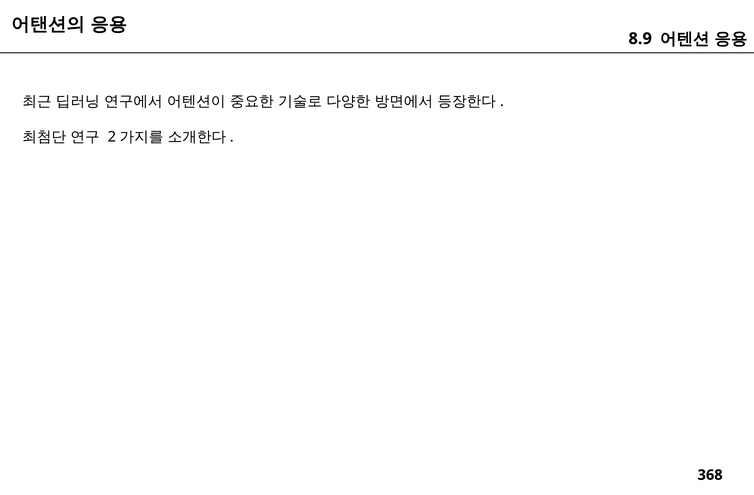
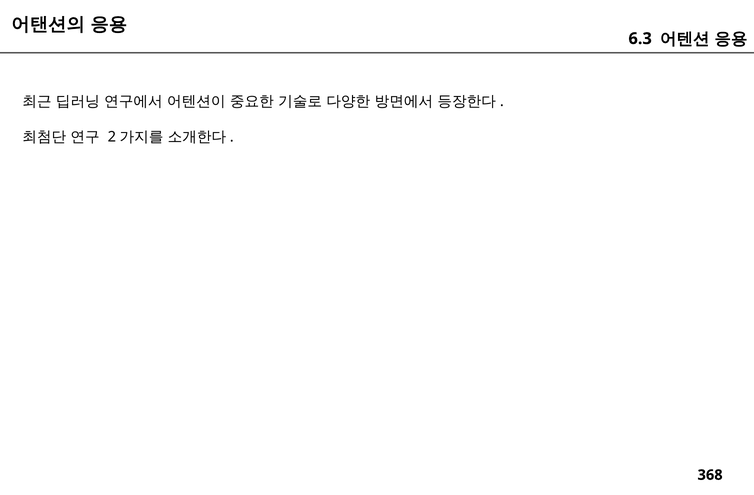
8.9: 8.9 -> 6.3
